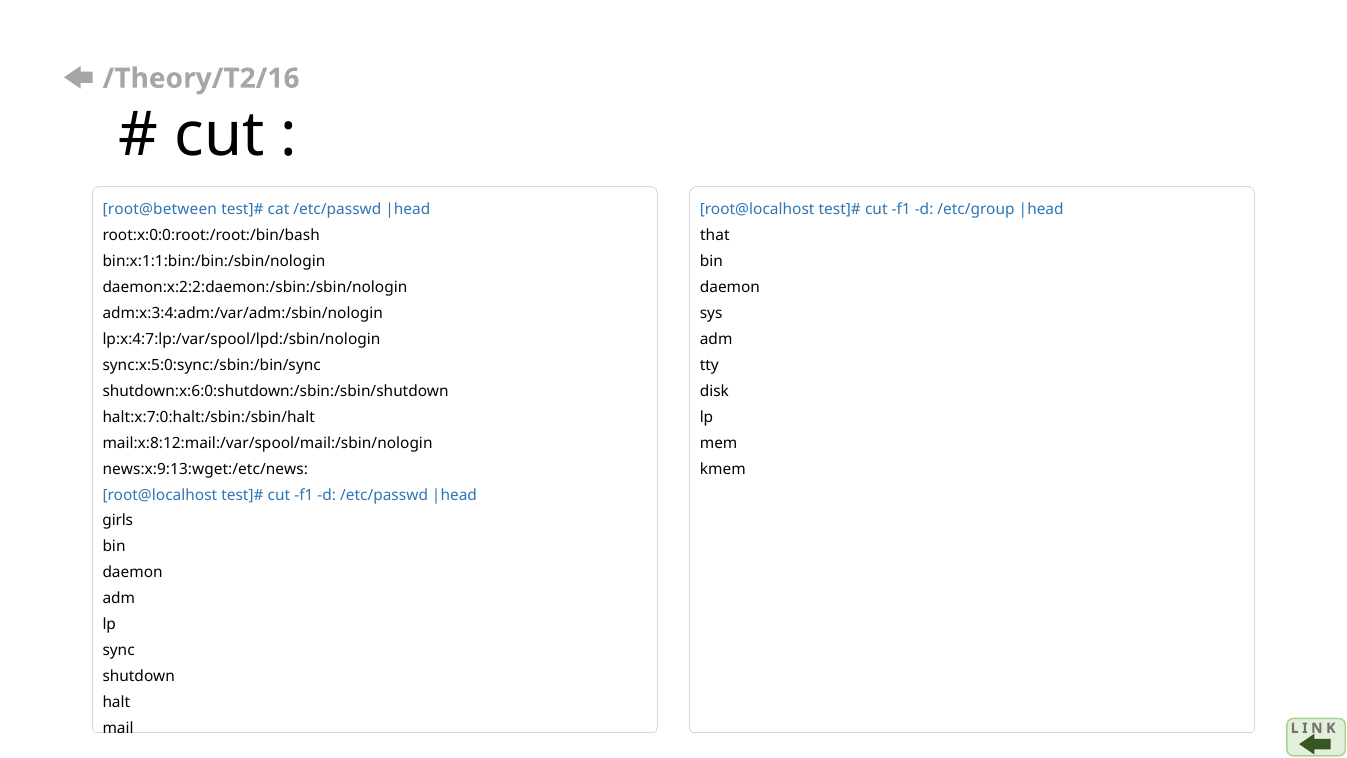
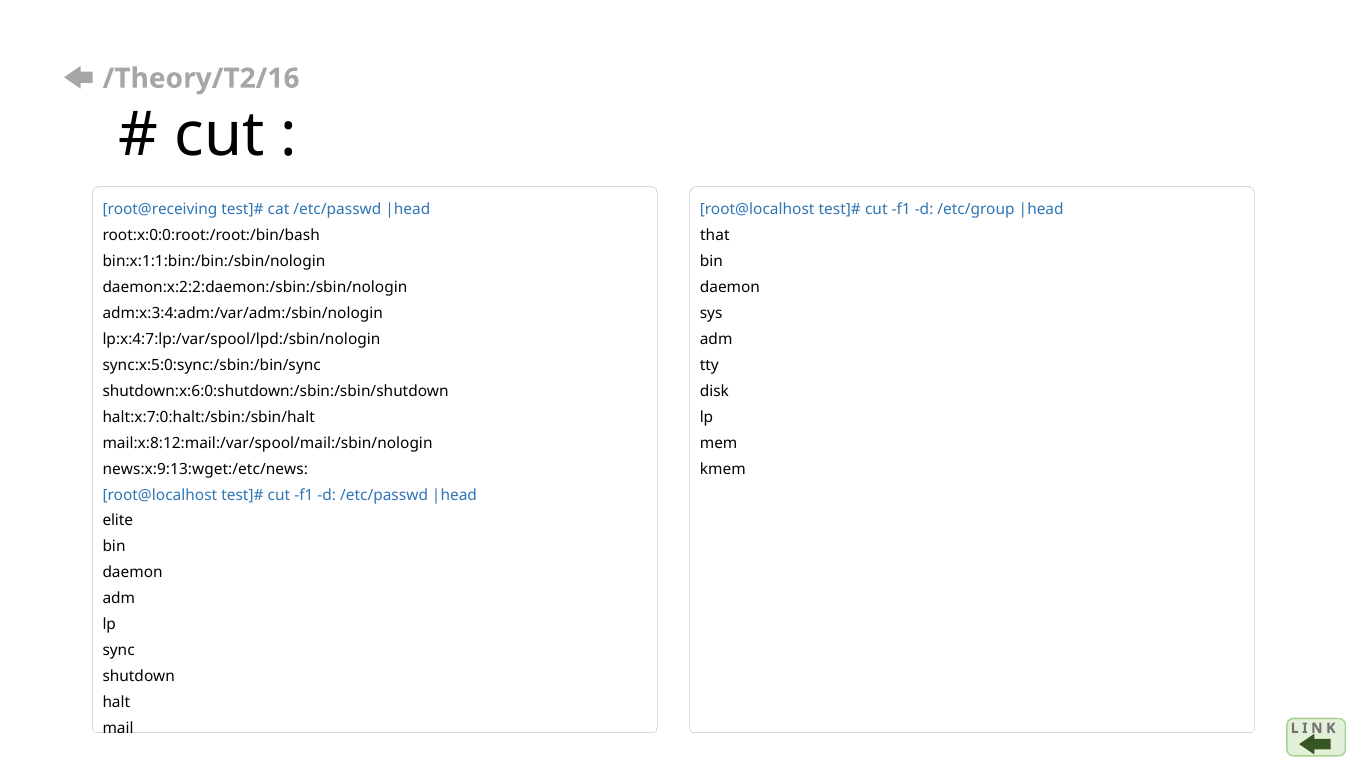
root@between: root@between -> root@receiving
girls: girls -> elite
